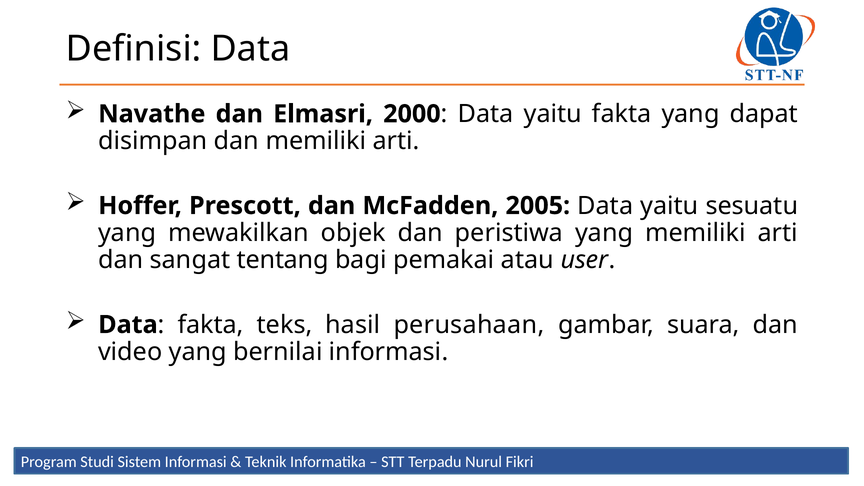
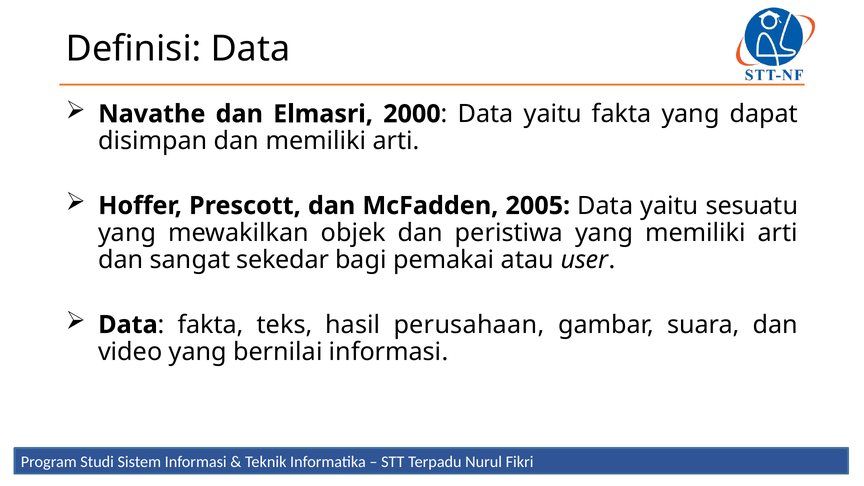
tentang: tentang -> sekedar
